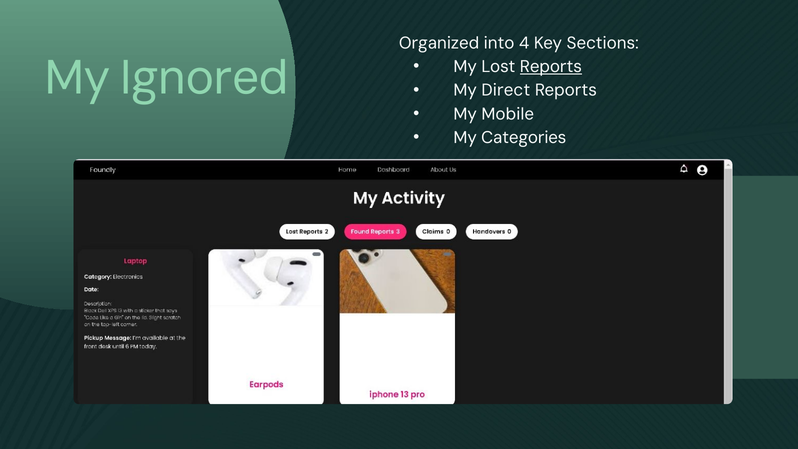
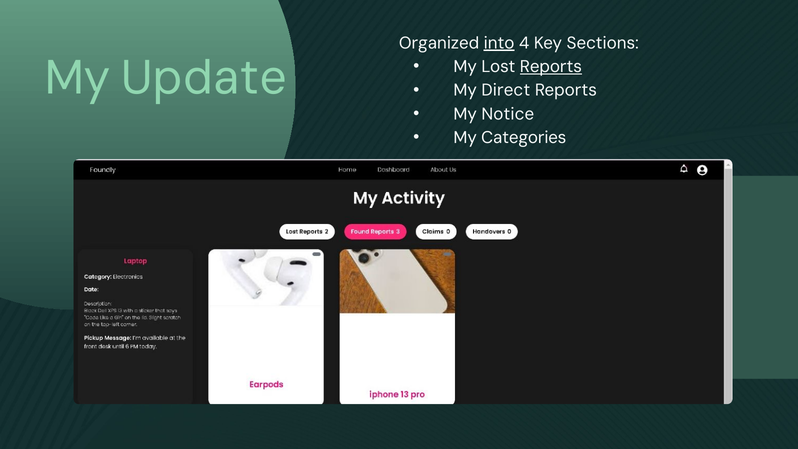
into underline: none -> present
Ignored: Ignored -> Update
Mobile: Mobile -> Notice
